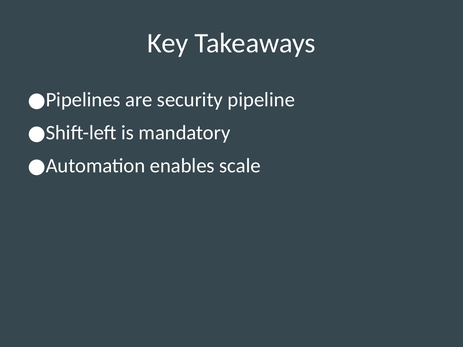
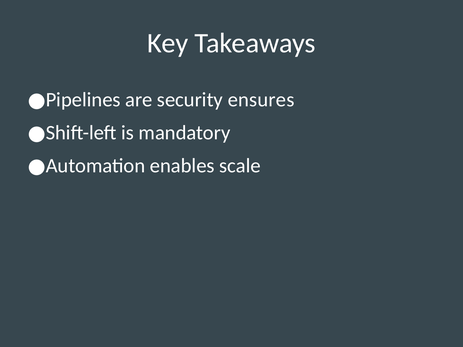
pipeline: pipeline -> ensures
